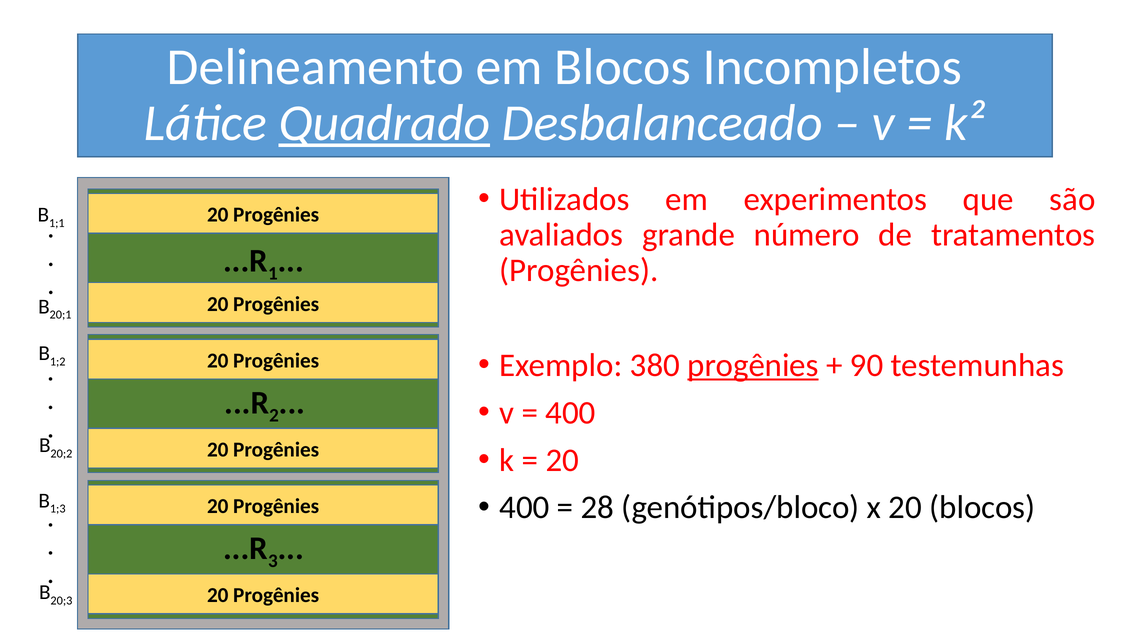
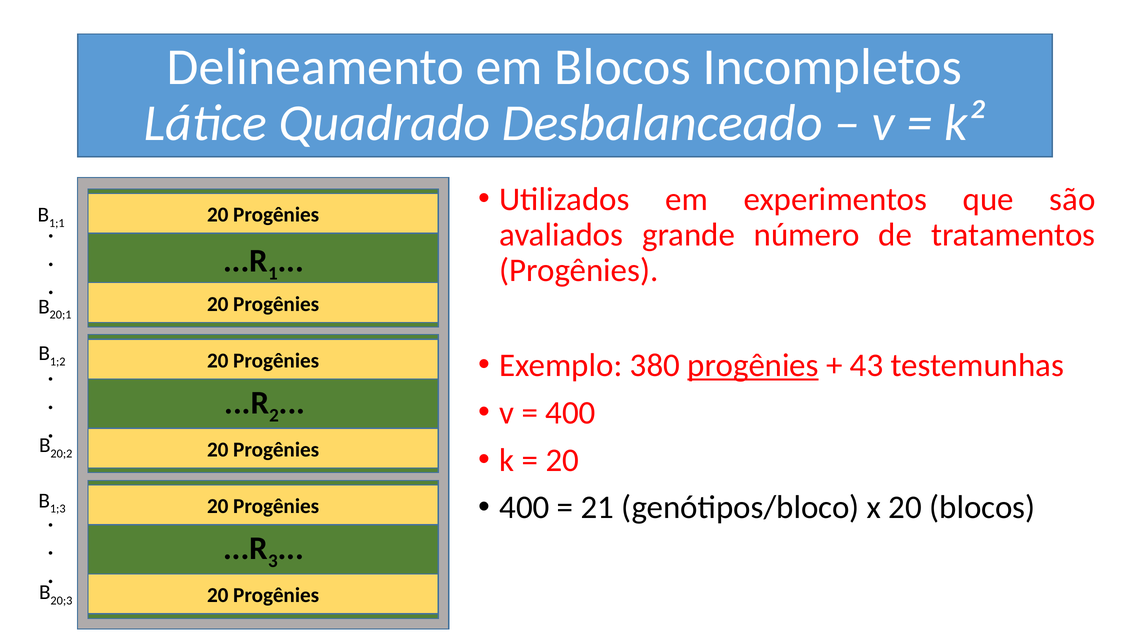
Quadrado underline: present -> none
90: 90 -> 43
28: 28 -> 21
